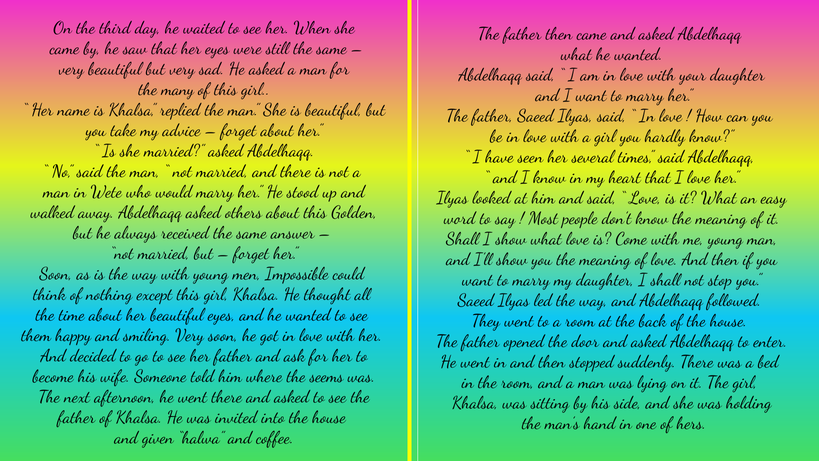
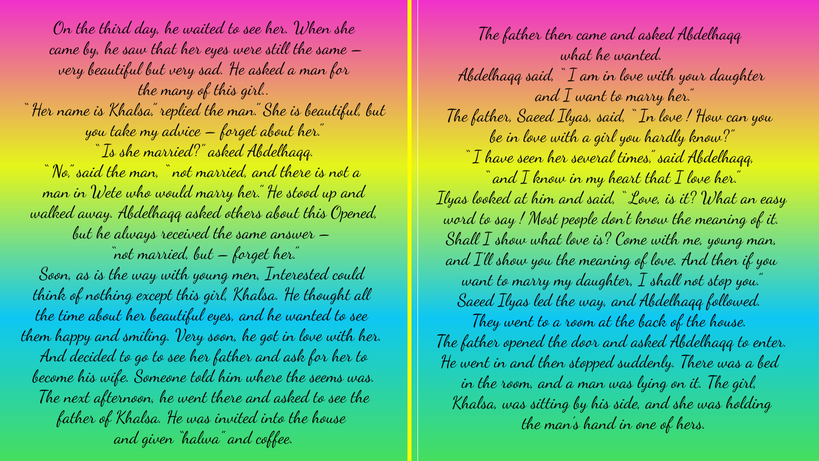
this Golden: Golden -> Opened
Impossible: Impossible -> Interested
